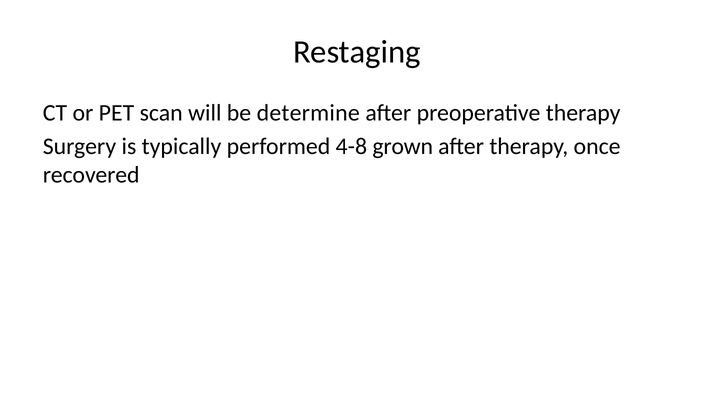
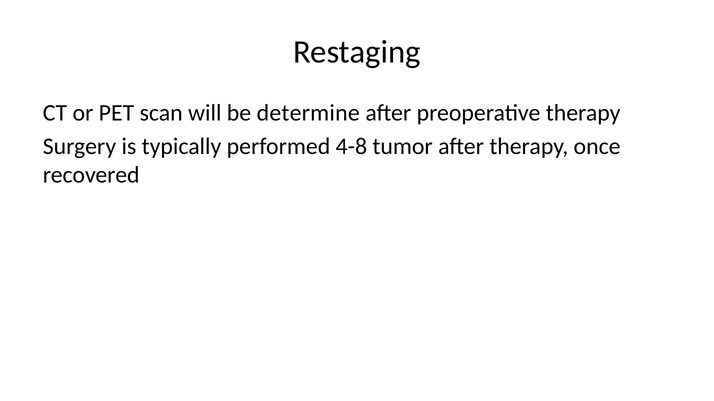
grown: grown -> tumor
